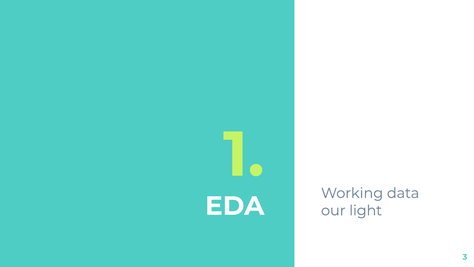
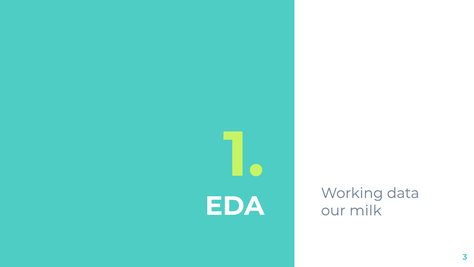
light: light -> milk
